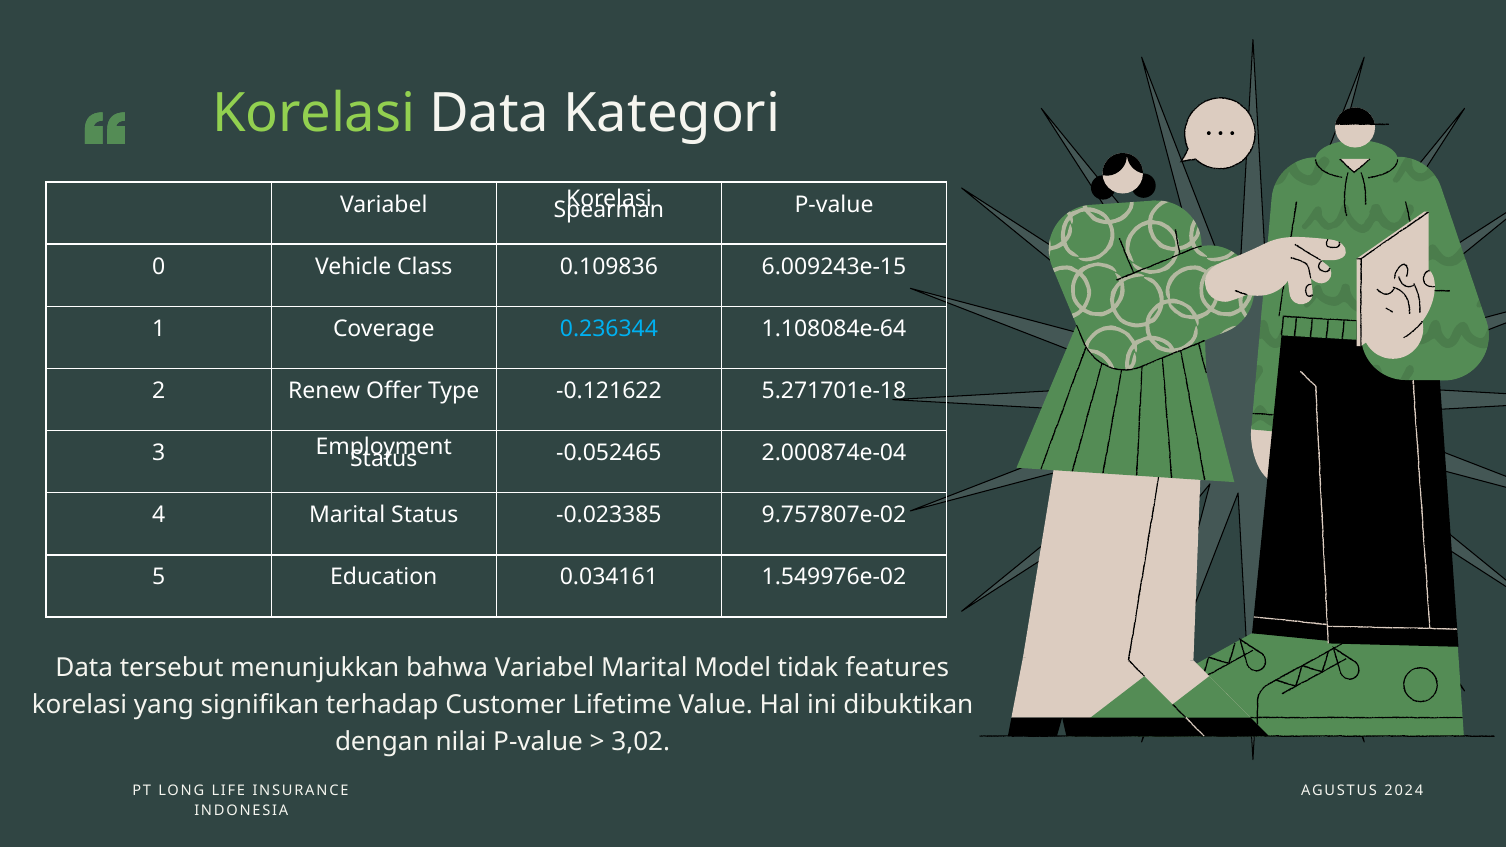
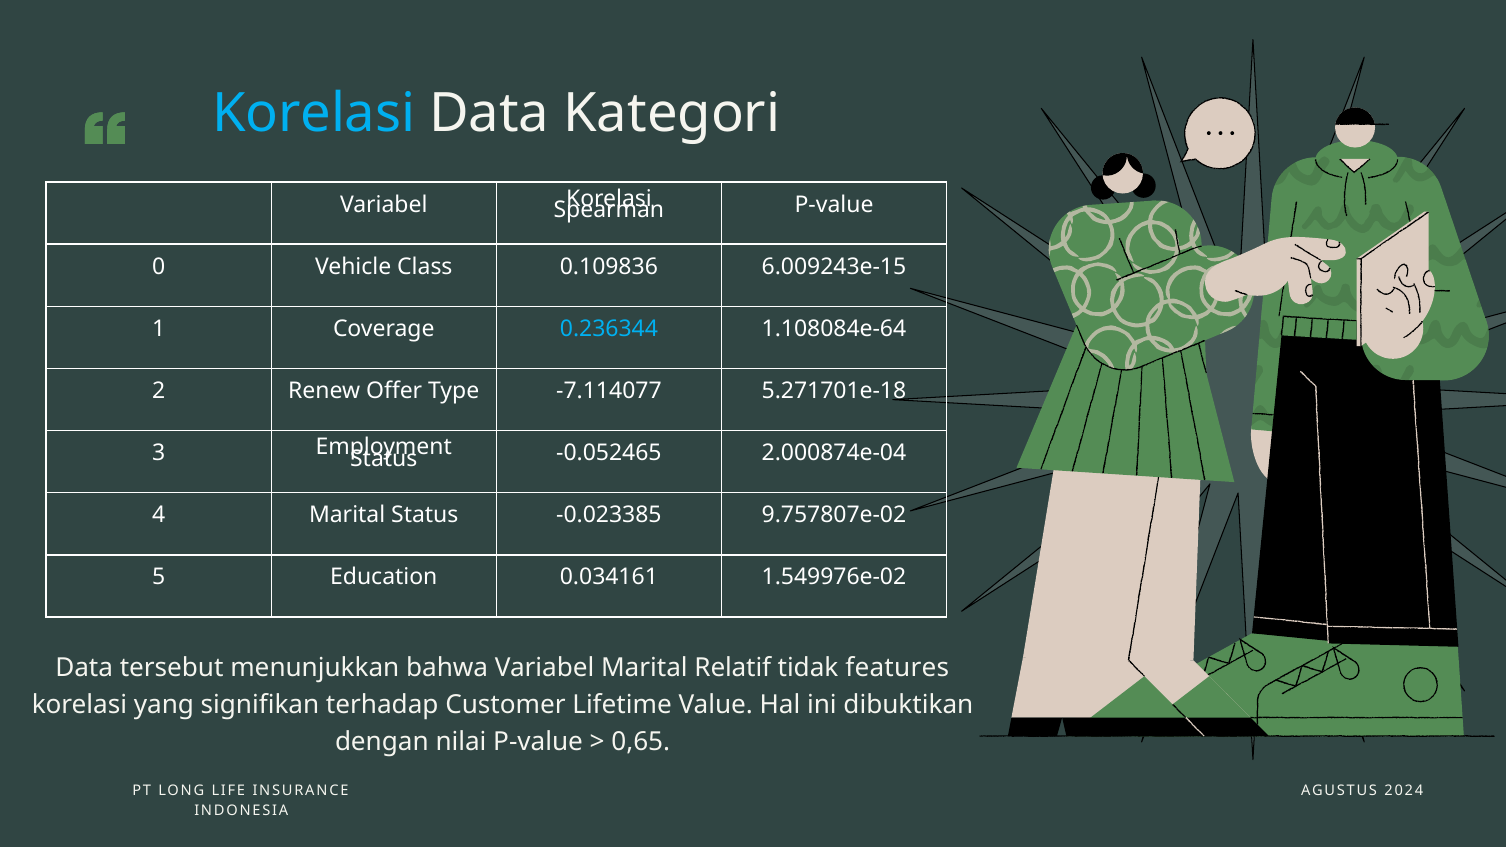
Korelasi at (314, 114) colour: light green -> light blue
-0.121622: -0.121622 -> -7.114077
Model: Model -> Relatif
3,02: 3,02 -> 0,65
